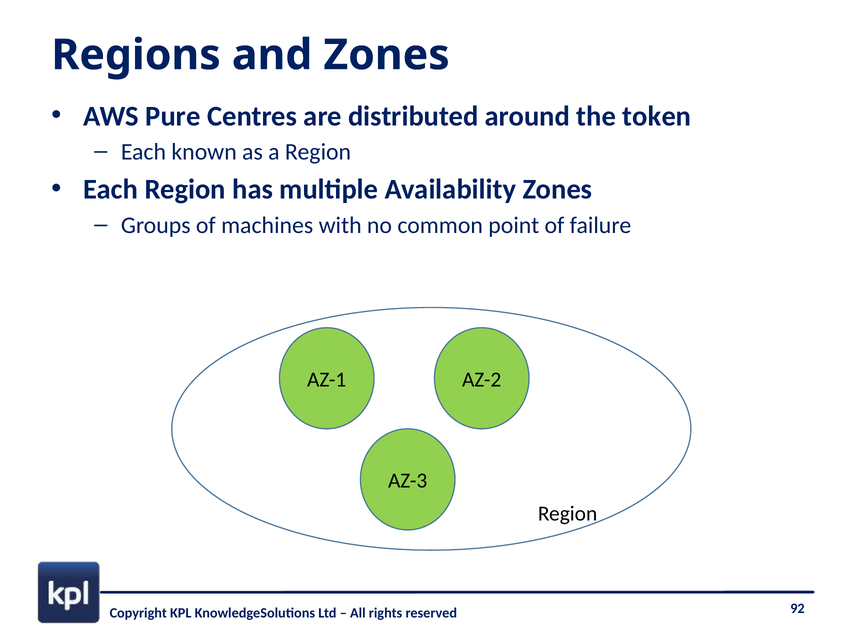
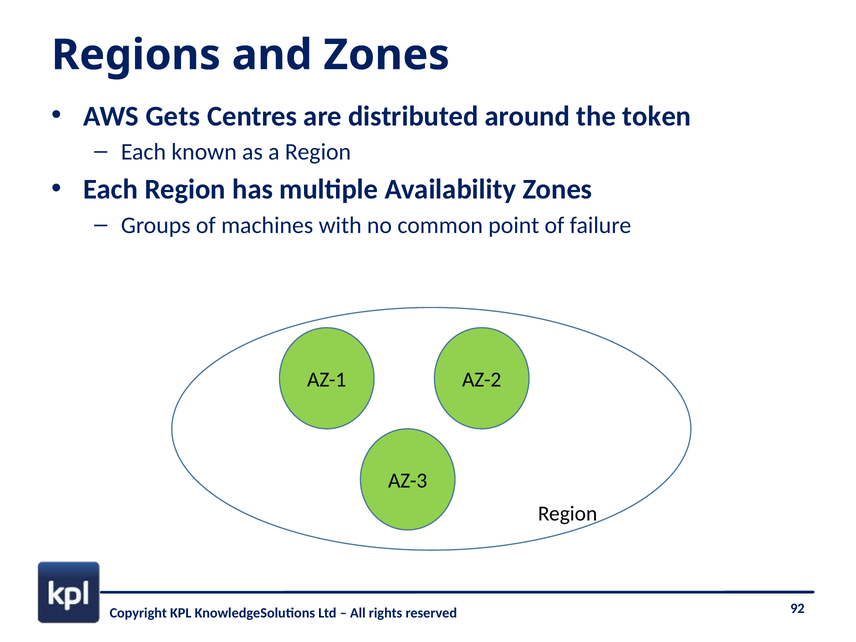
Pure: Pure -> Gets
